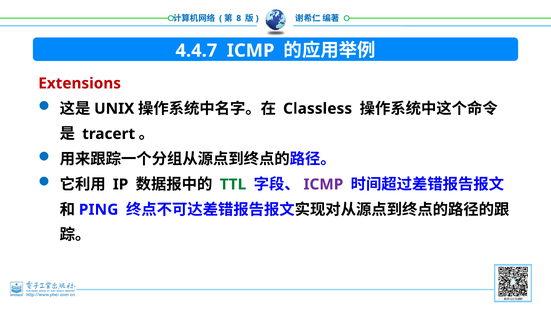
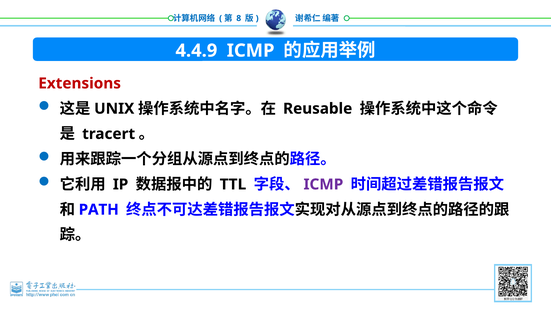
4.4.7: 4.4.7 -> 4.4.9
Classless: Classless -> Reusable
TTL colour: green -> black
PING: PING -> PATH
